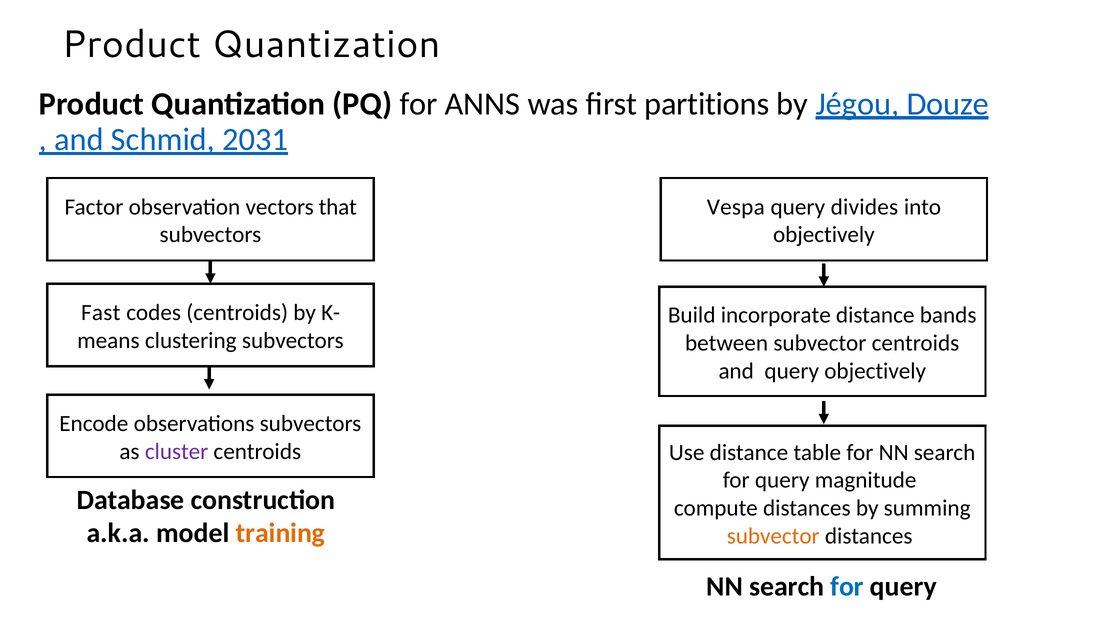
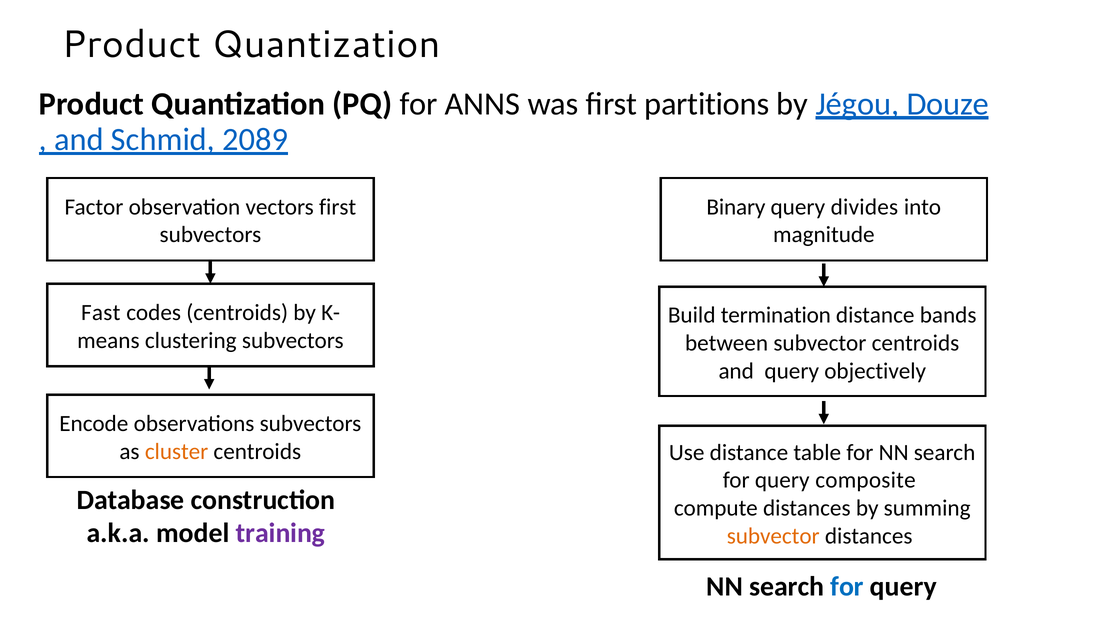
2031: 2031 -> 2089
vectors that: that -> first
Vespa: Vespa -> Binary
objectively at (824, 235): objectively -> magnitude
incorporate: incorporate -> termination
cluster colour: purple -> orange
magnitude: magnitude -> composite
training colour: orange -> purple
